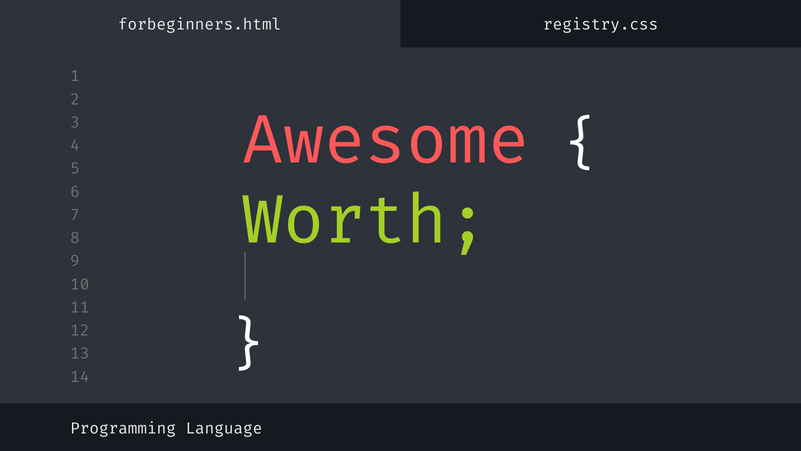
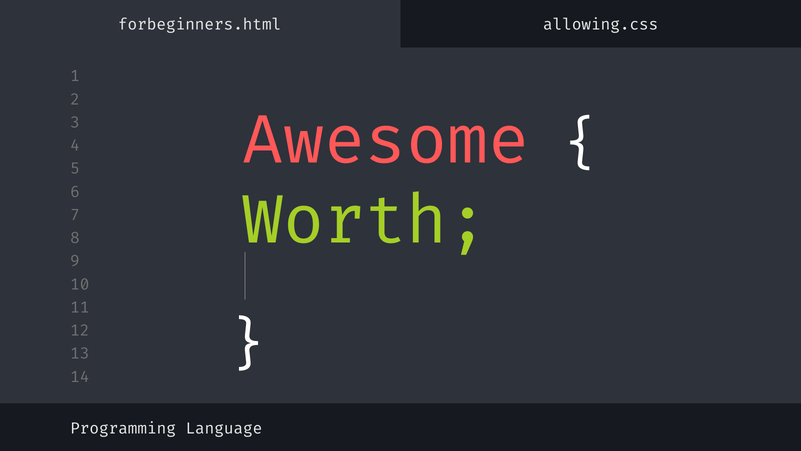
registry.css: registry.css -> allowing.css
